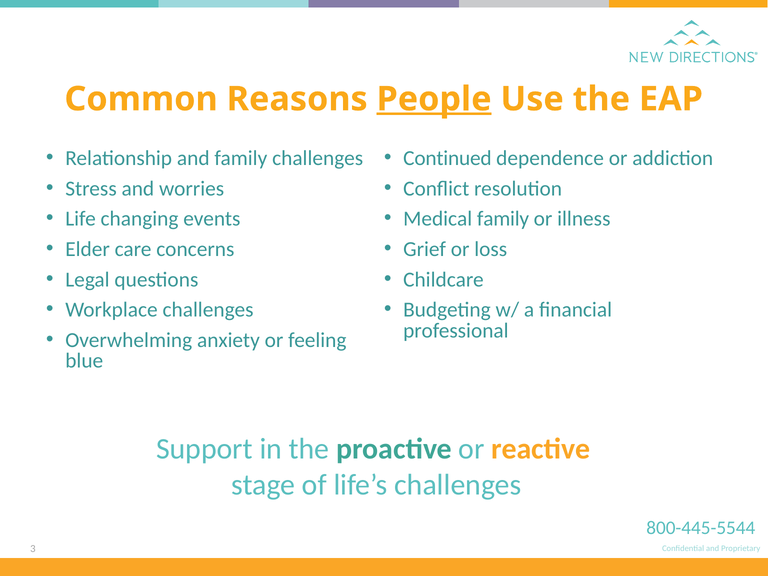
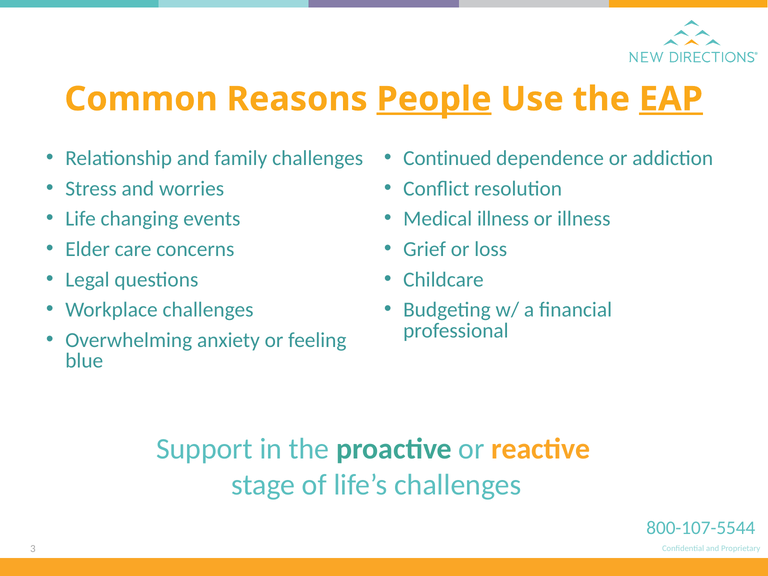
EAP underline: none -> present
Medical family: family -> illness
800-445-5544: 800-445-5544 -> 800-107-5544
